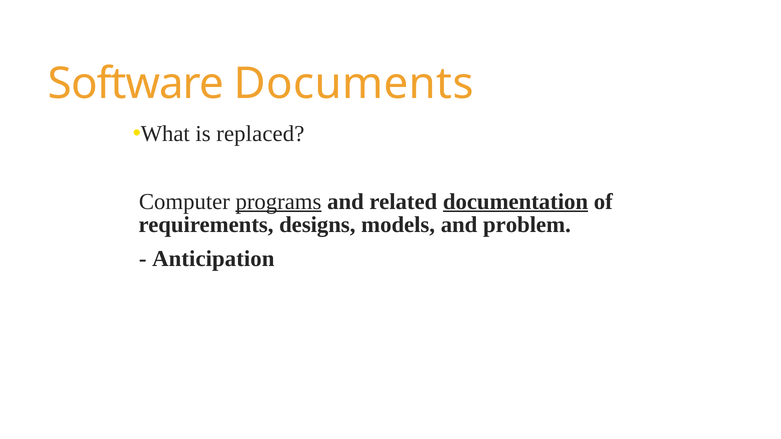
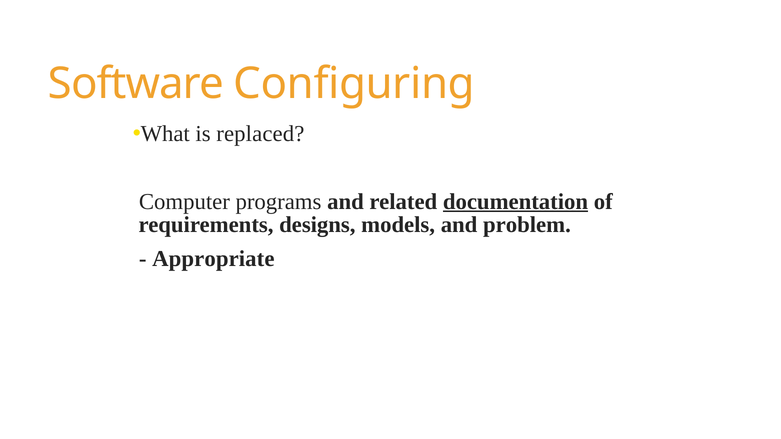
Documents: Documents -> Configuring
programs underline: present -> none
Anticipation: Anticipation -> Appropriate
